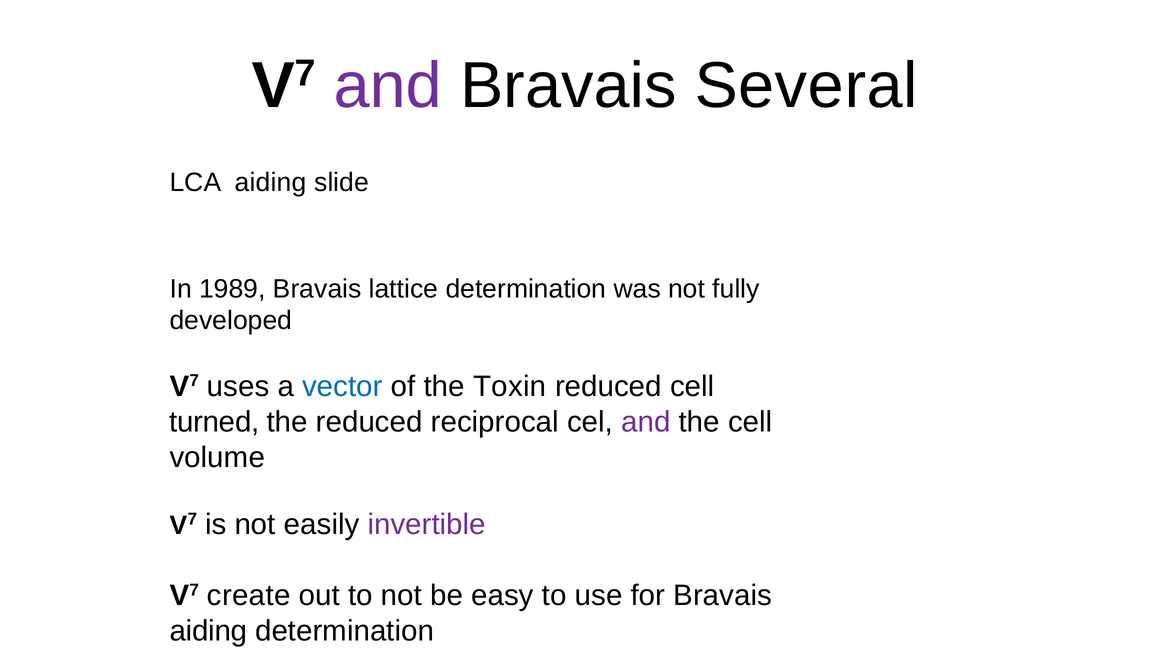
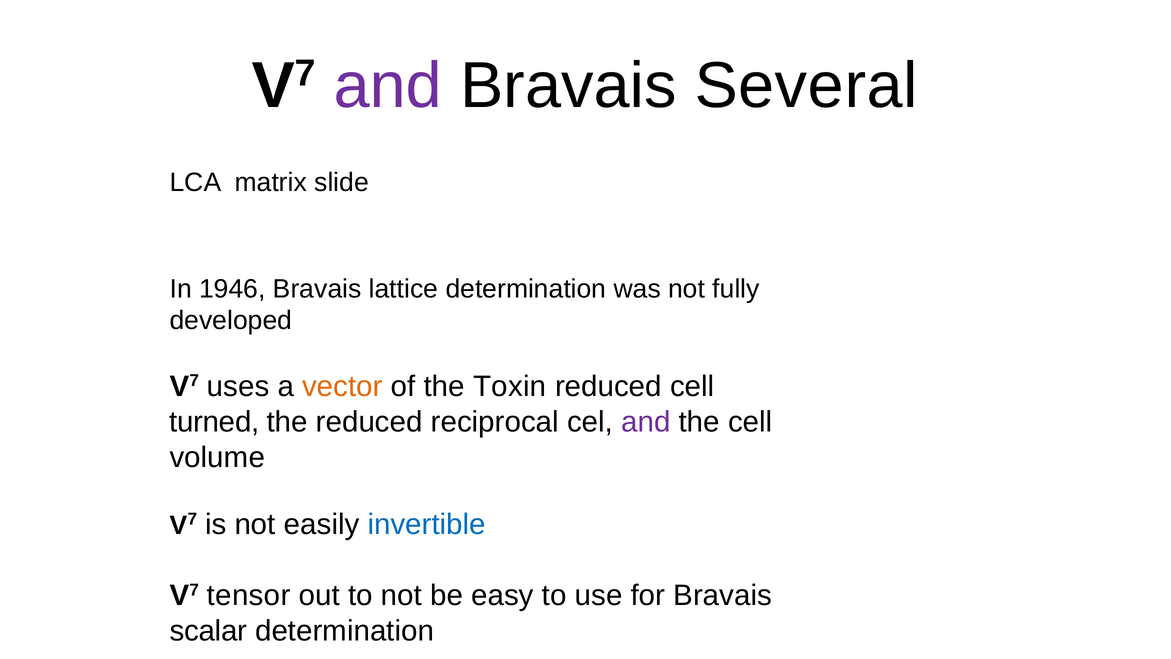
LCA aiding: aiding -> matrix
1989: 1989 -> 1946
vector colour: blue -> orange
invertible colour: purple -> blue
create: create -> tensor
aiding at (208, 631): aiding -> scalar
